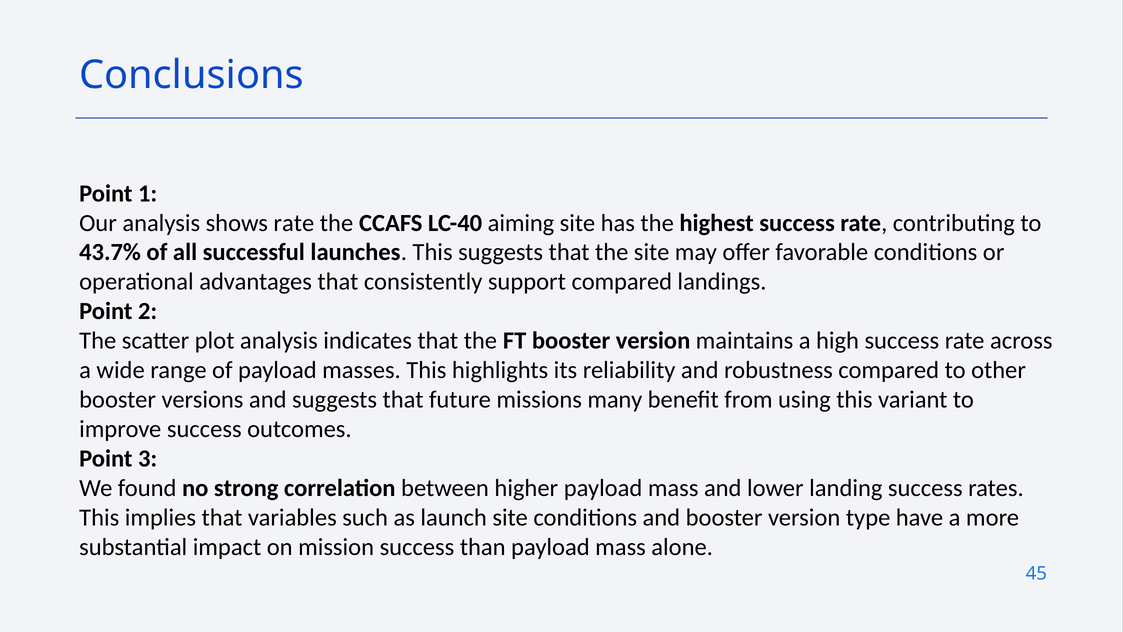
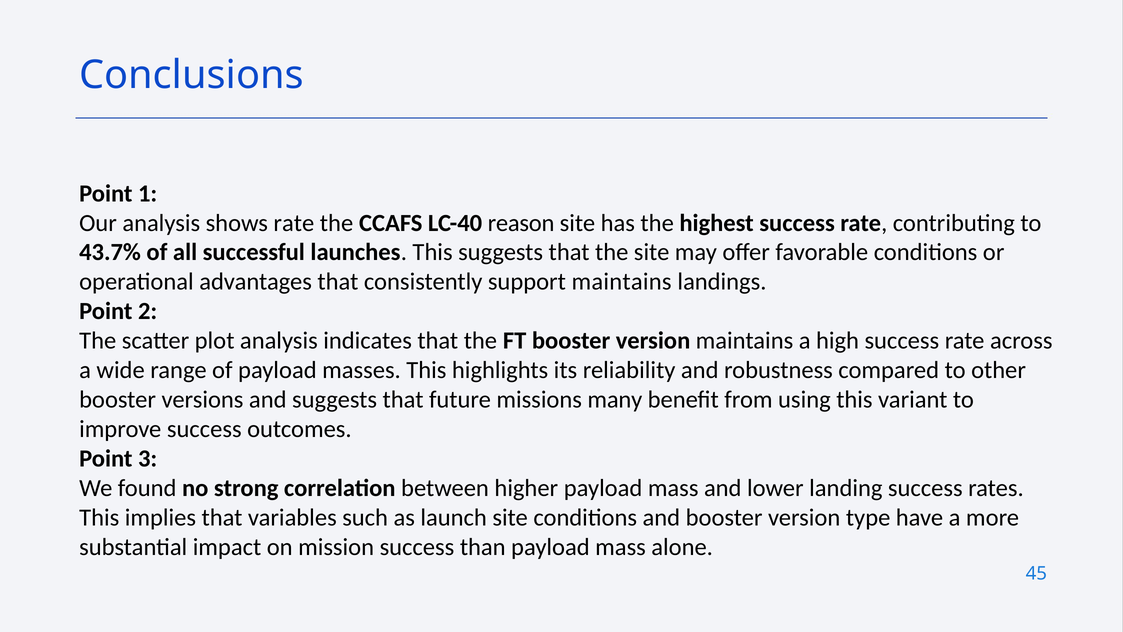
aiming: aiming -> reason
support compared: compared -> maintains
